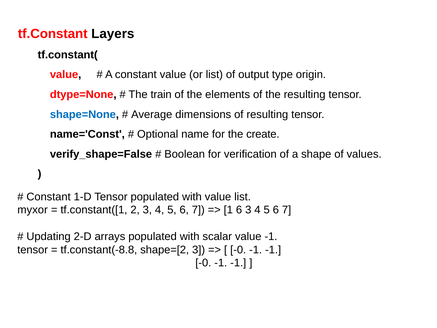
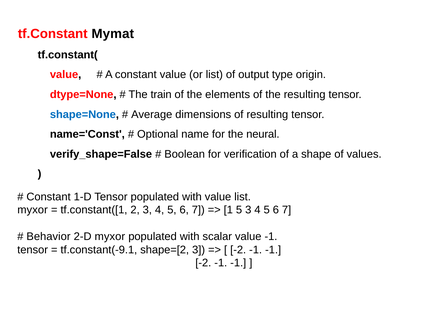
Layers: Layers -> Mymat
create: create -> neural
1 6: 6 -> 5
Updating: Updating -> Behavior
2-D arrays: arrays -> myxor
tf.constant(-8.8: tf.constant(-8.8 -> tf.constant(-9.1
-0 at (238, 250): -0 -> -2
-0 at (203, 263): -0 -> -2
